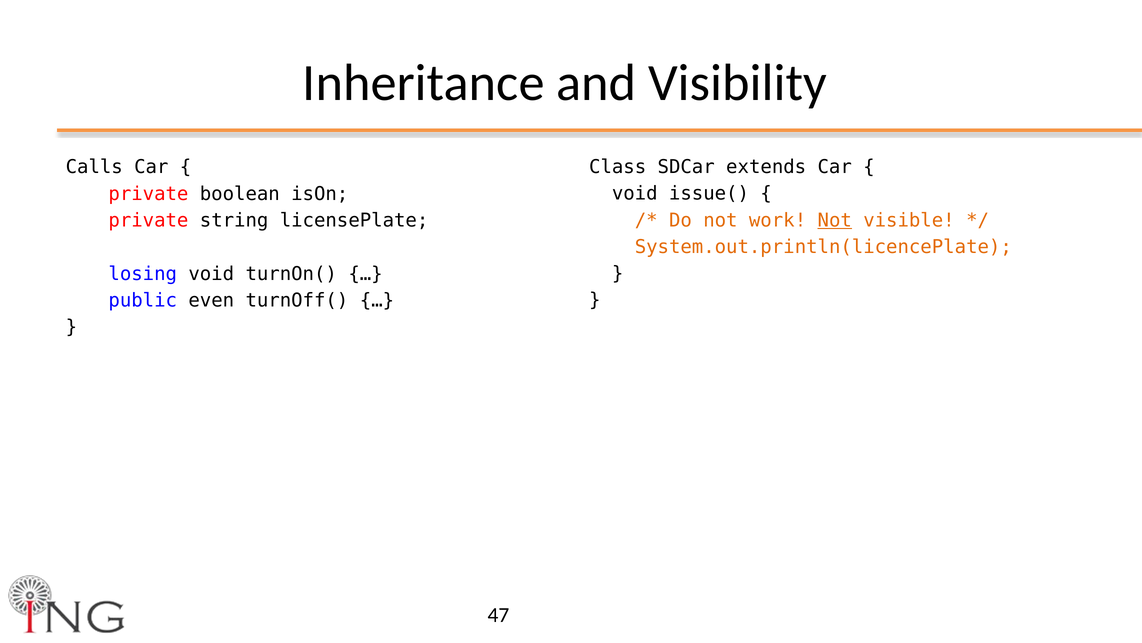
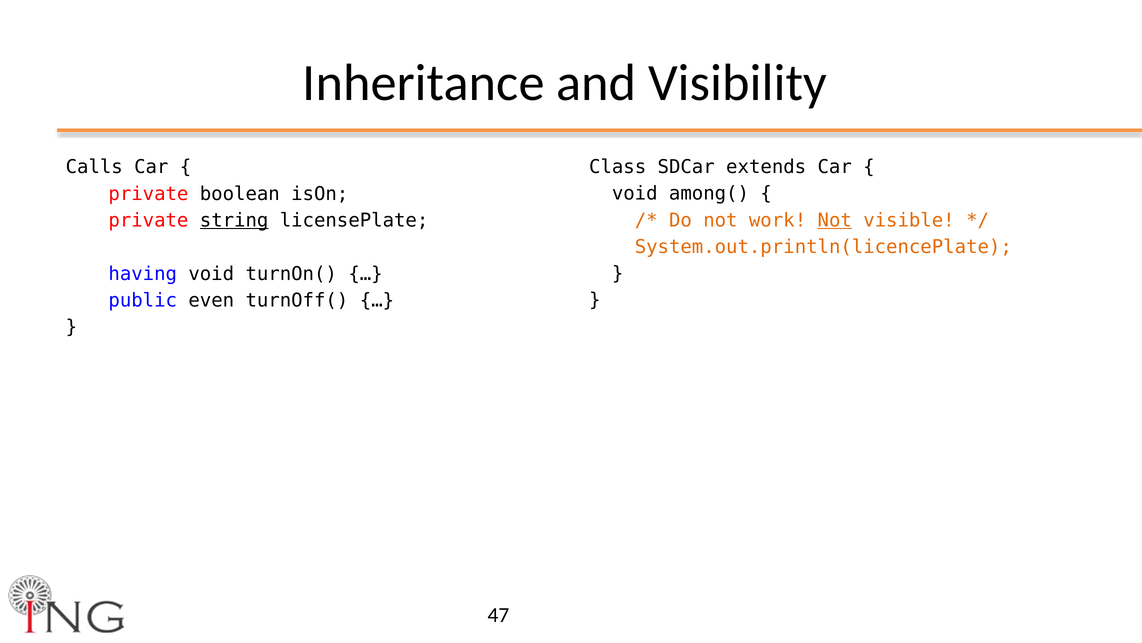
issue(: issue( -> among(
string underline: none -> present
losing: losing -> having
